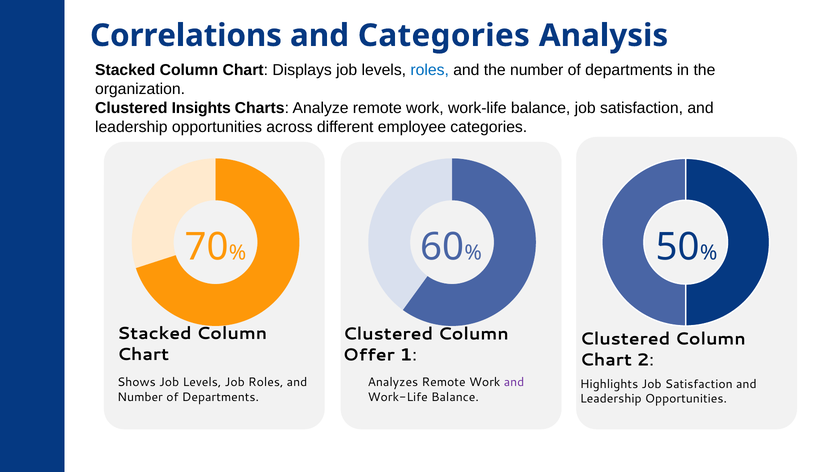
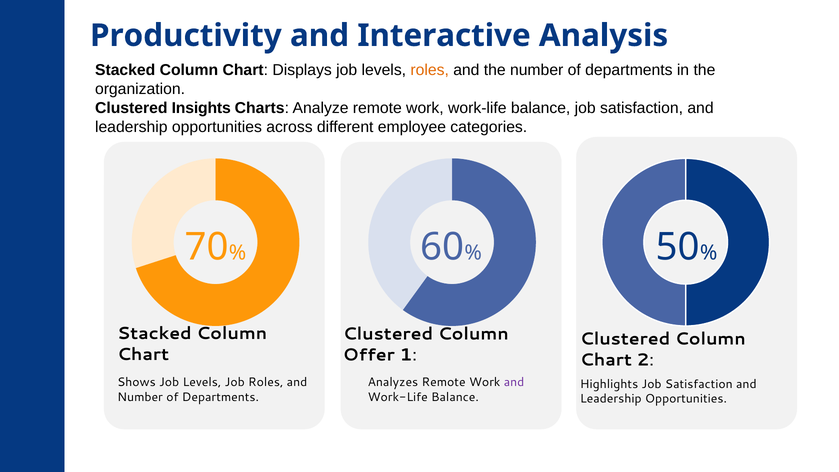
Correlations: Correlations -> Productivity
and Categories: Categories -> Interactive
roles at (430, 70) colour: blue -> orange
